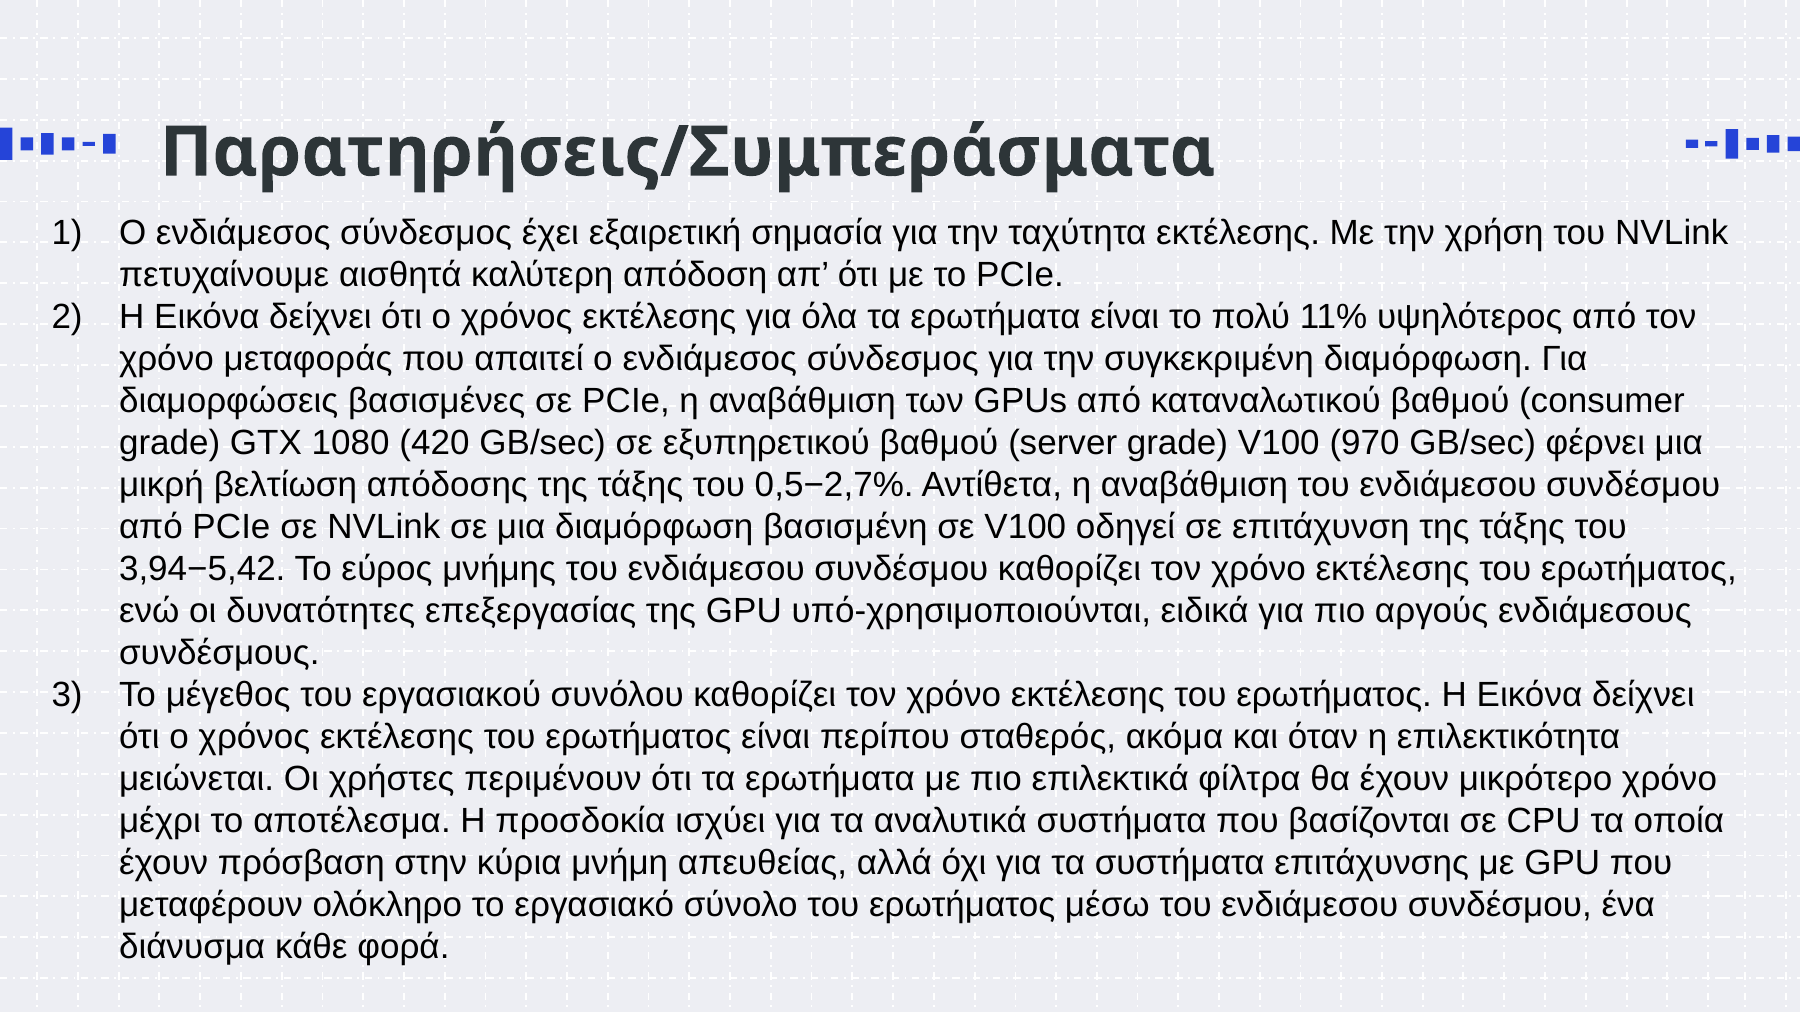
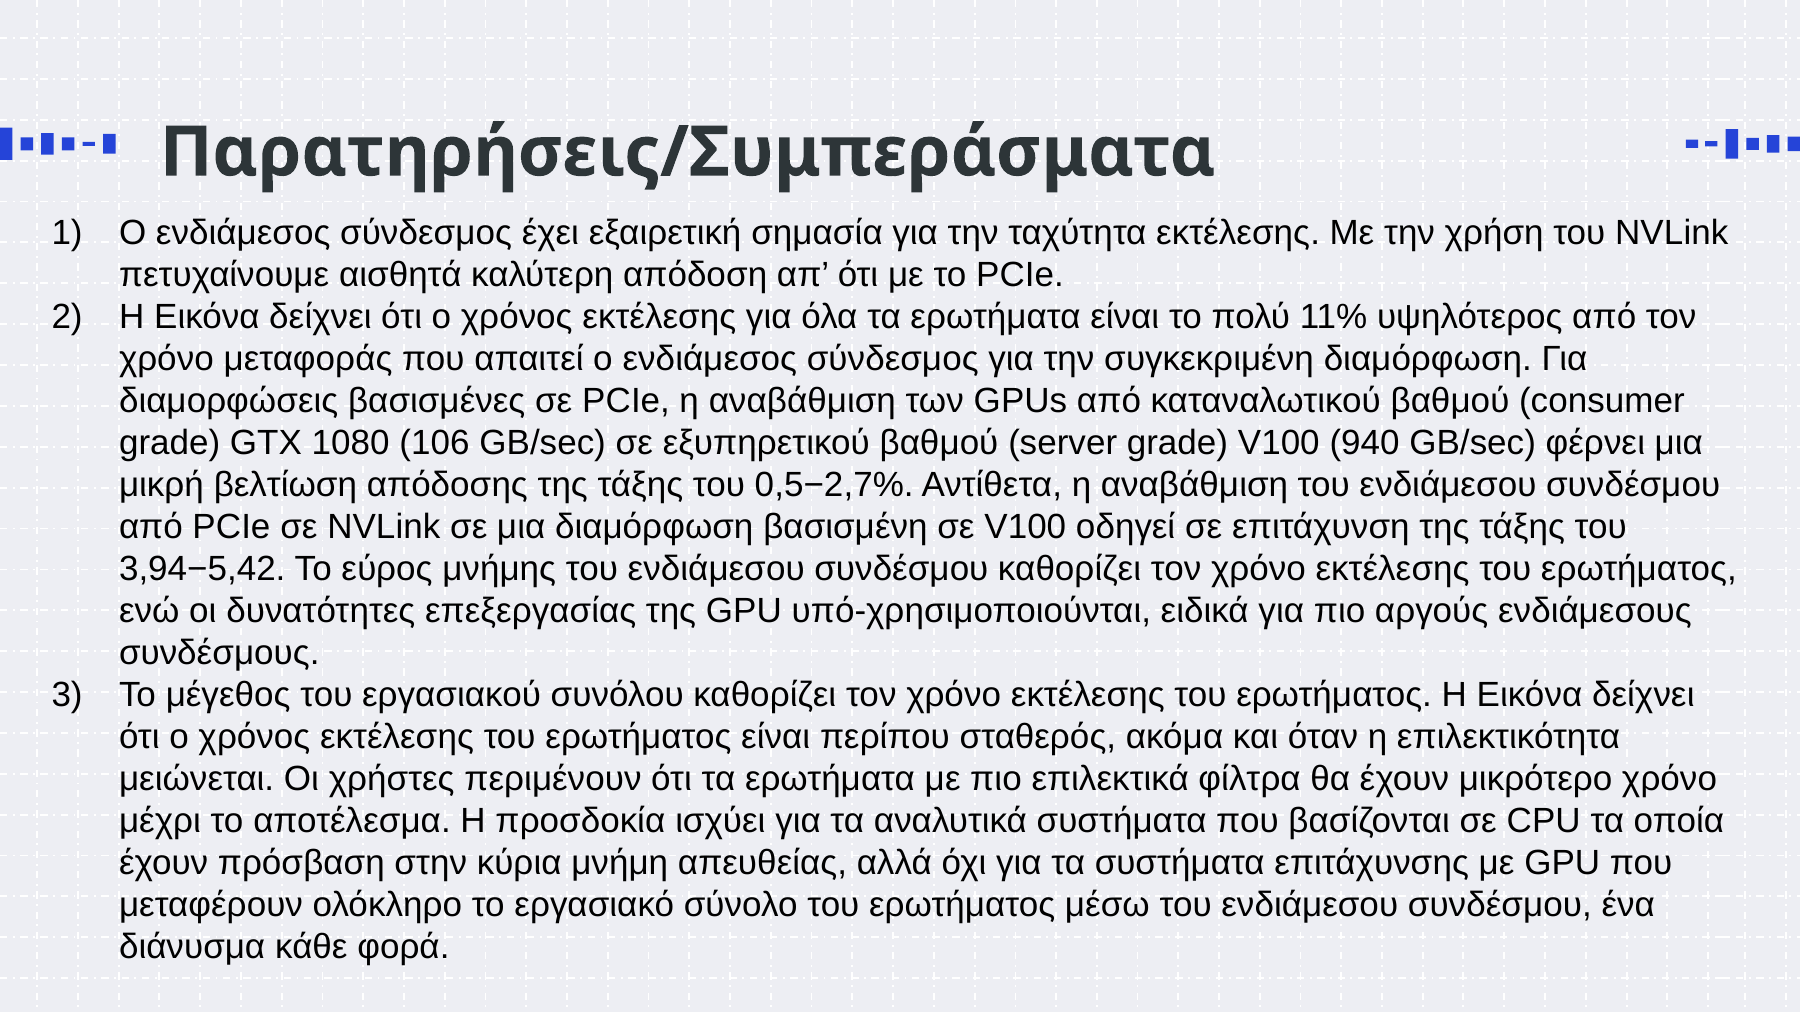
420: 420 -> 106
970: 970 -> 940
